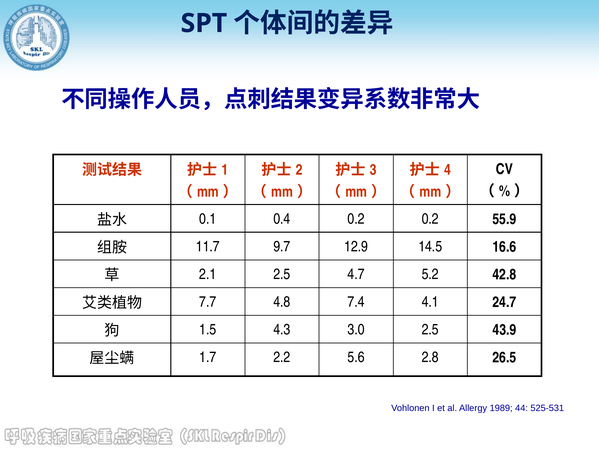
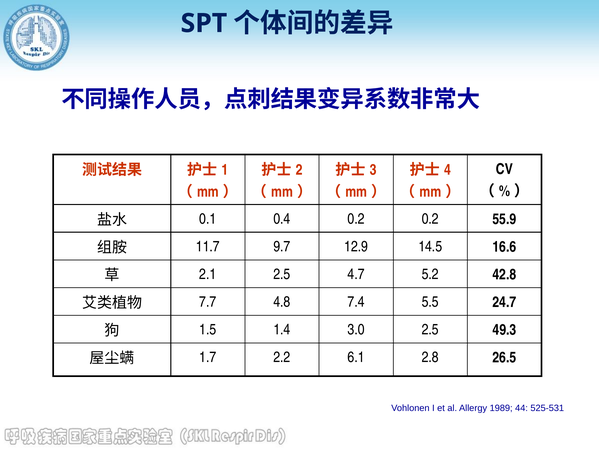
4.1: 4.1 -> 5.5
4.3: 4.3 -> 1.4
43.9: 43.9 -> 49.3
5.6: 5.6 -> 6.1
